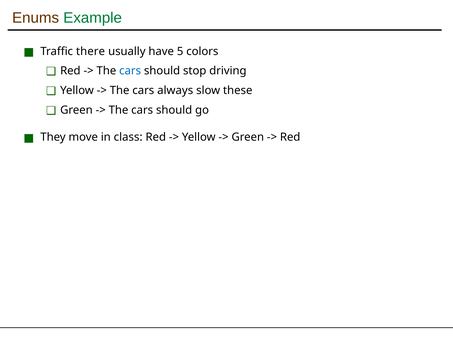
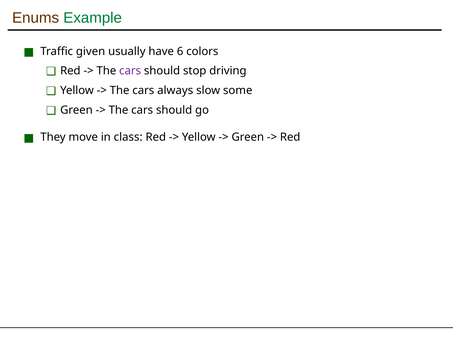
there: there -> given
5: 5 -> 6
cars at (130, 71) colour: blue -> purple
these: these -> some
